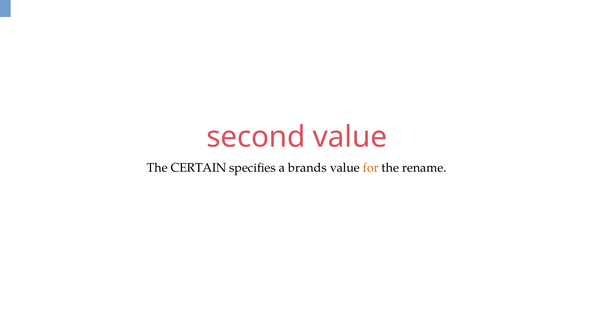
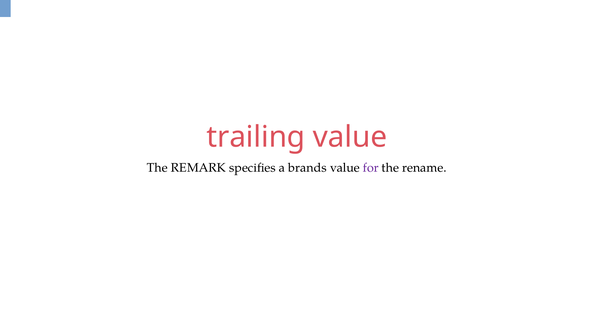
second: second -> trailing
CERTAIN: CERTAIN -> REMARK
for colour: orange -> purple
